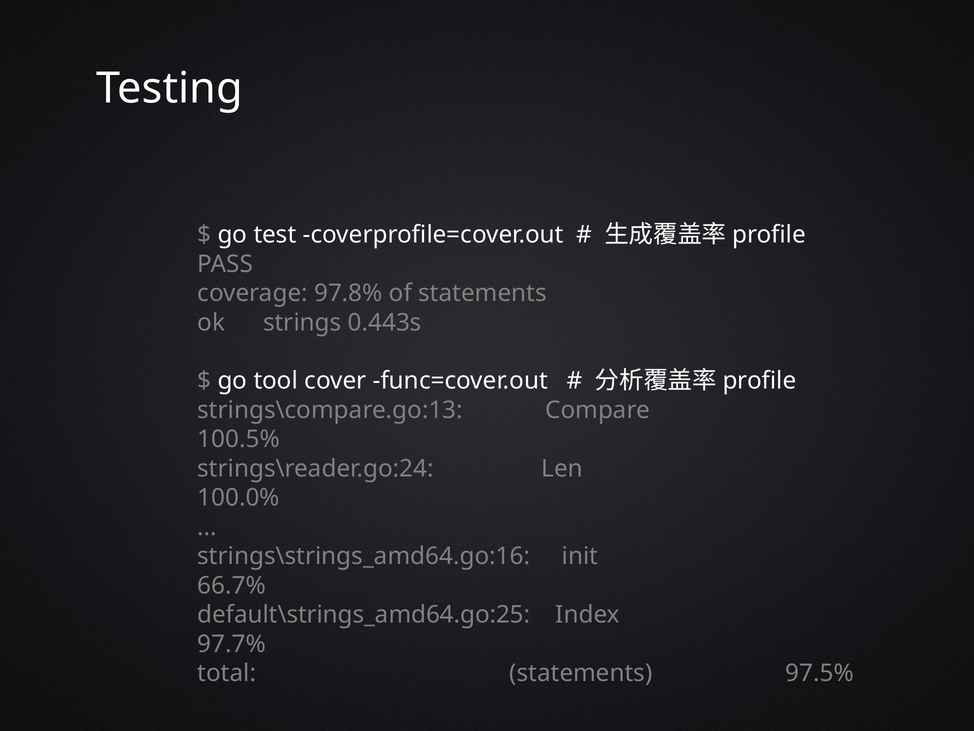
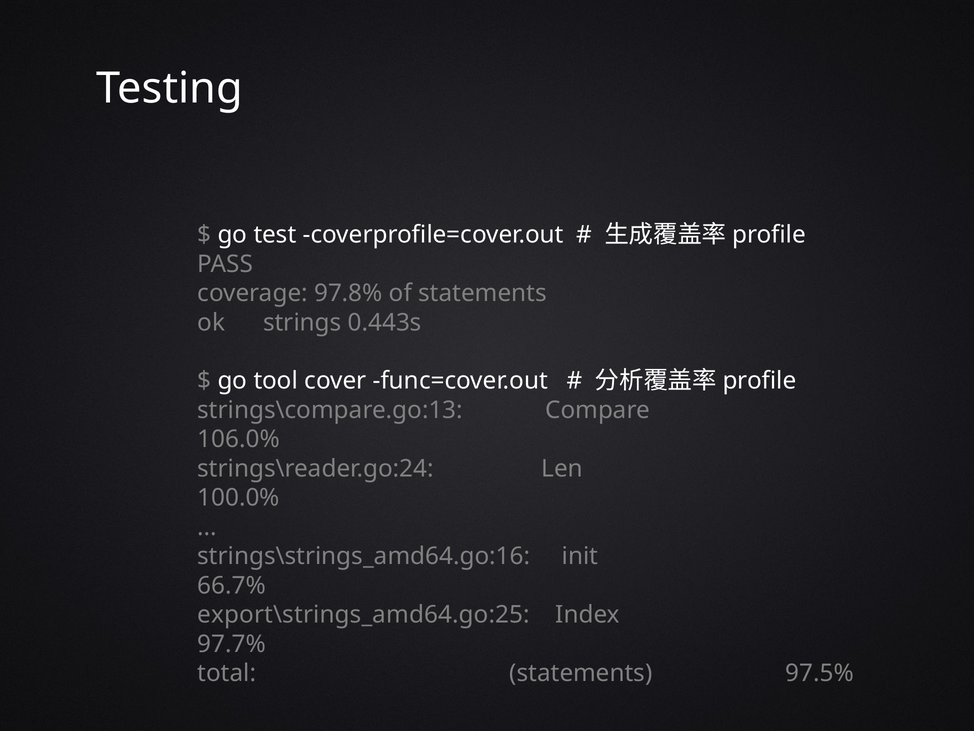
100.5%: 100.5% -> 106.0%
default\strings_amd64.go:25: default\strings_amd64.go:25 -> export\strings_amd64.go:25
